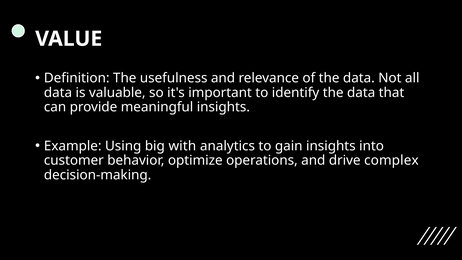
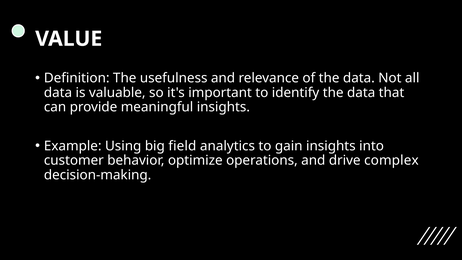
with: with -> field
